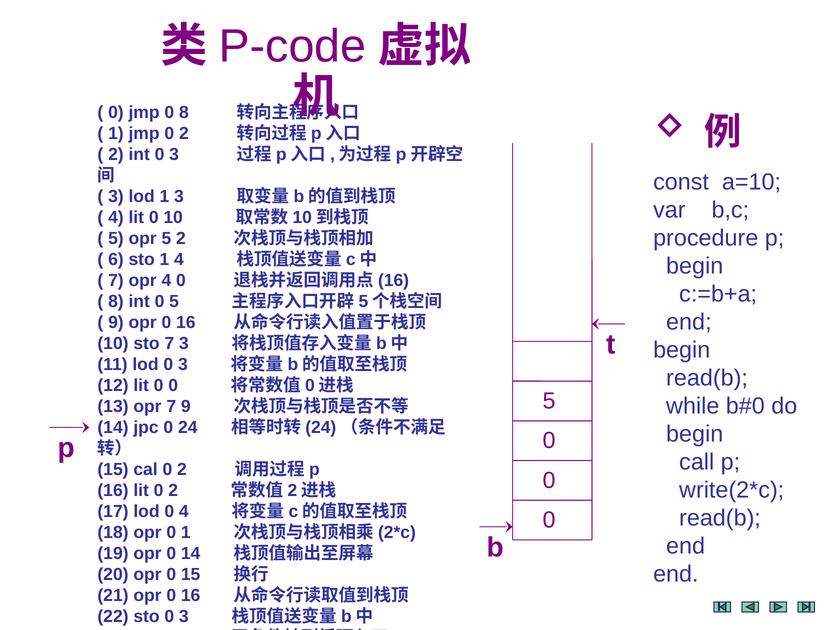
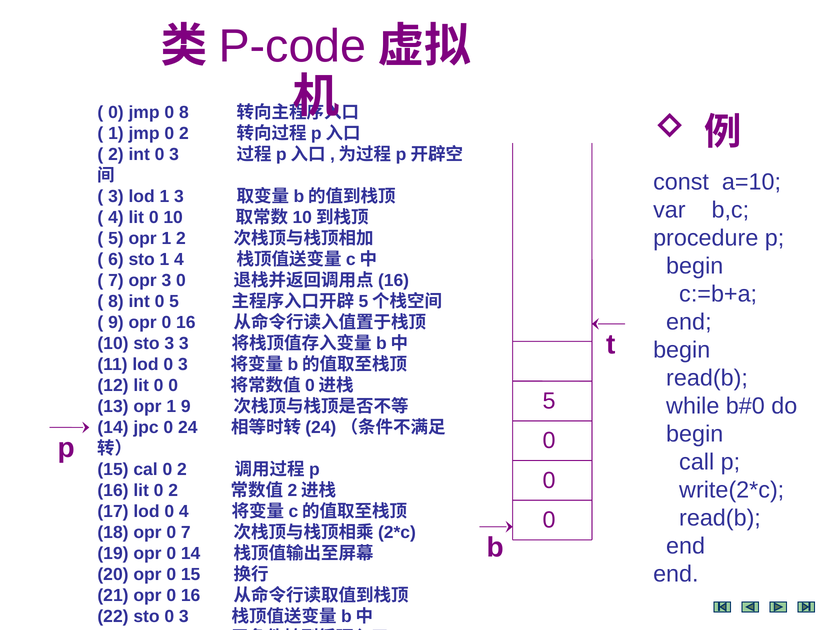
5 opr 5: 5 -> 1
opr 4: 4 -> 3
sto 7: 7 -> 3
13 opr 7: 7 -> 1
0 1: 1 -> 7
